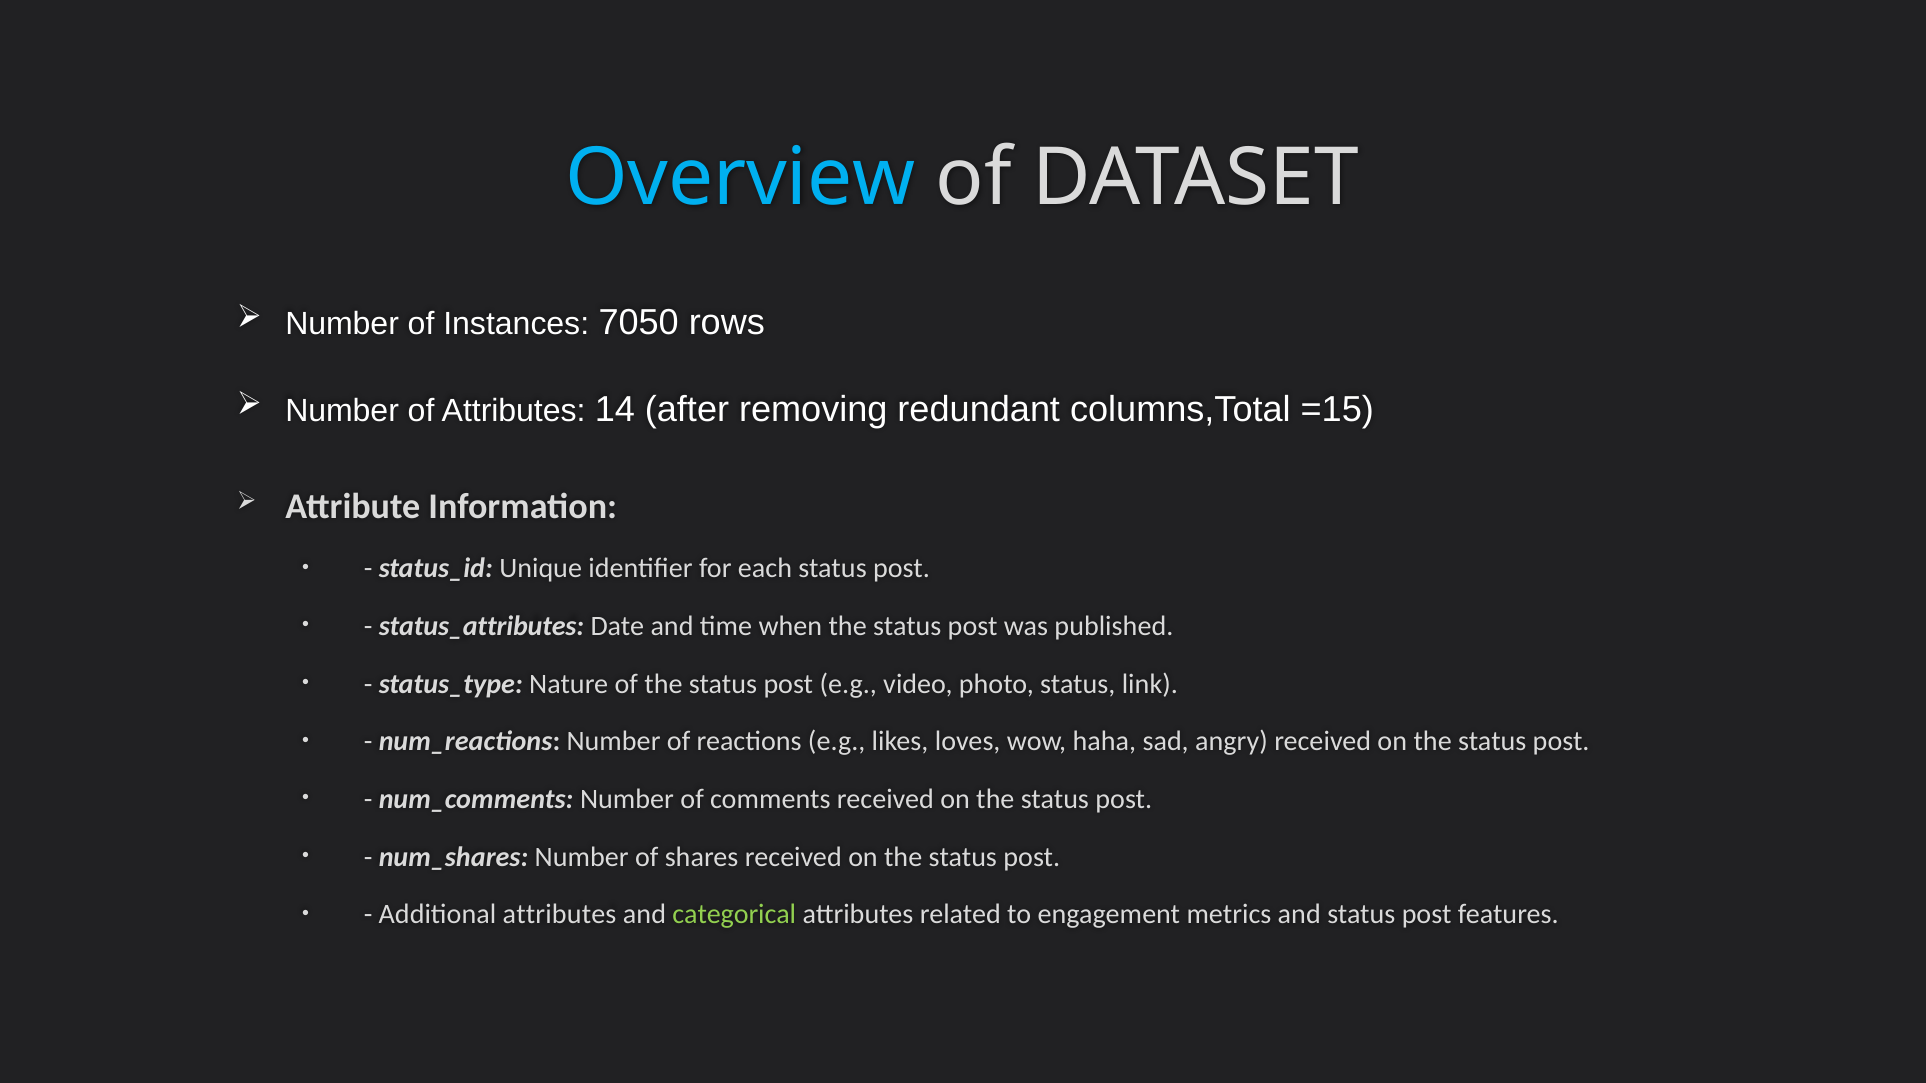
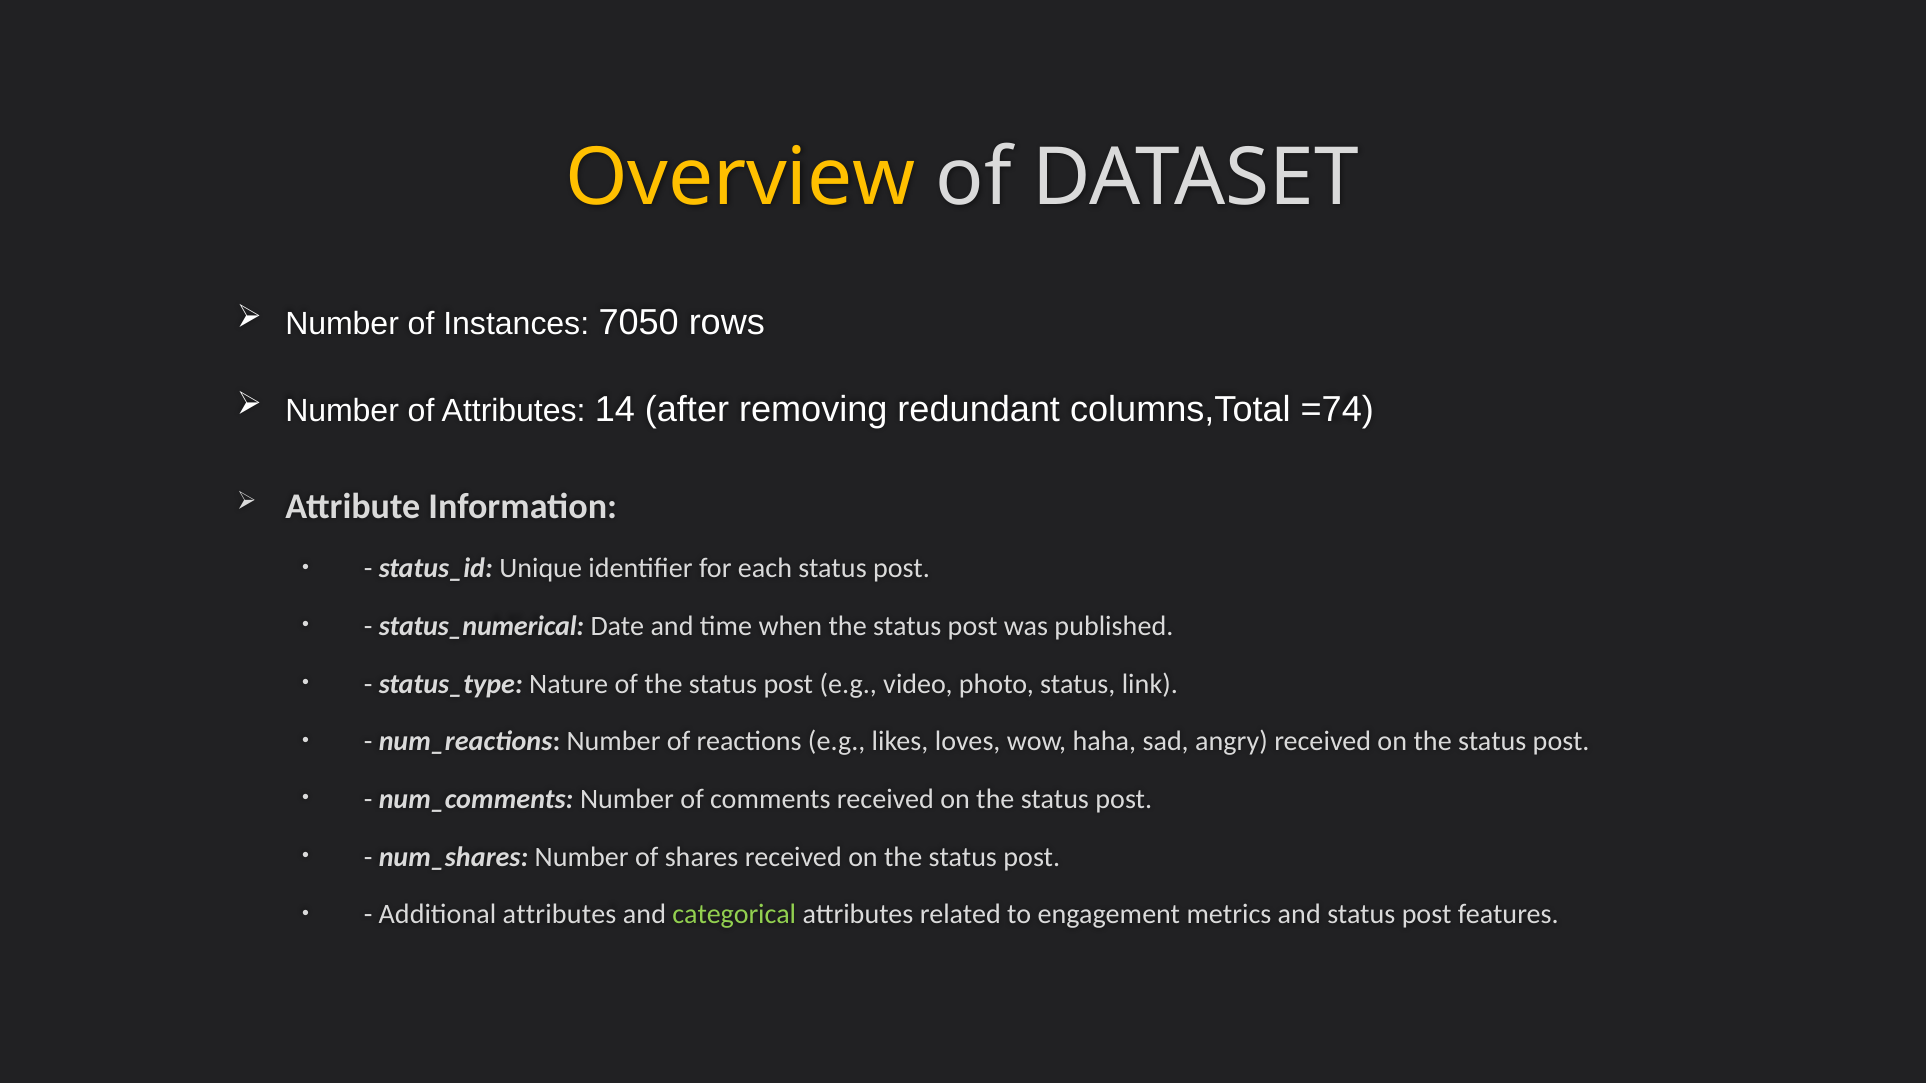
Overview colour: light blue -> yellow
=15: =15 -> =74
status_attributes: status_attributes -> status_numerical
